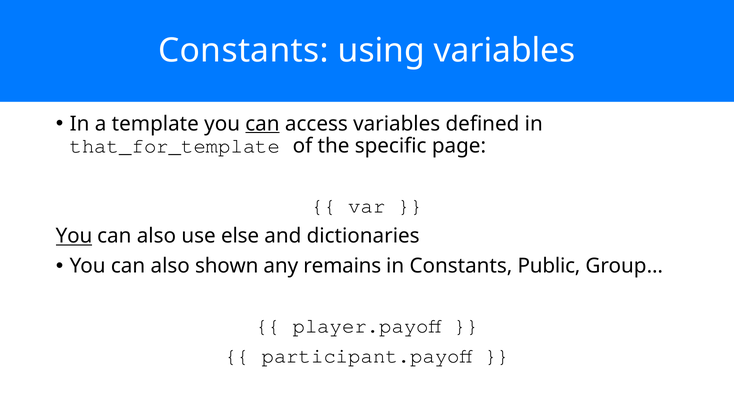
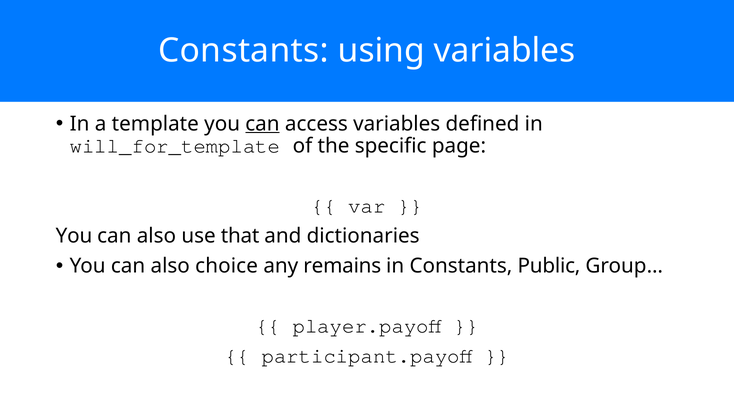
that_for_template: that_for_template -> will_for_template
You at (74, 236) underline: present -> none
else: else -> that
shown: shown -> choice
